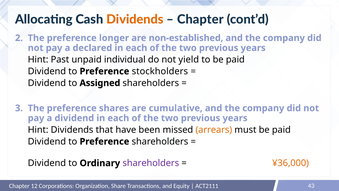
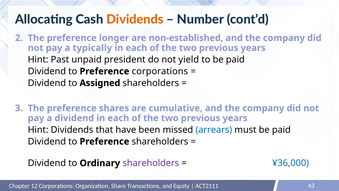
Chapter at (200, 19): Chapter -> Number
declared: declared -> typically
individual: individual -> president
Preference stockholders: stockholders -> corporations
arrears colour: orange -> blue
¥36,000 at (291, 163) colour: orange -> blue
